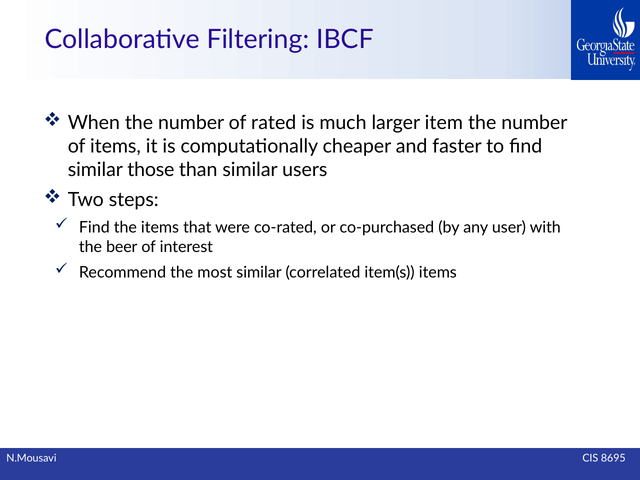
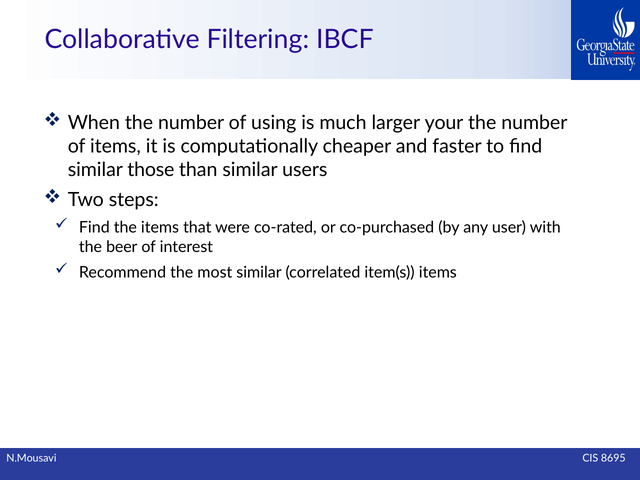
rated: rated -> using
item: item -> your
